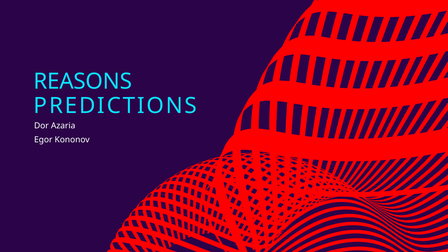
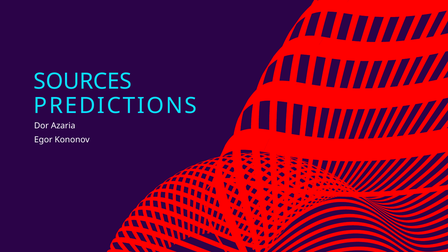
REASONS: REASONS -> SOURCES
